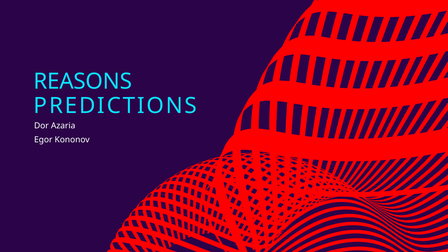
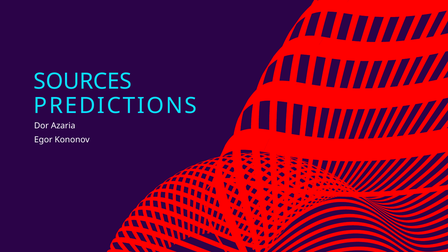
REASONS: REASONS -> SOURCES
